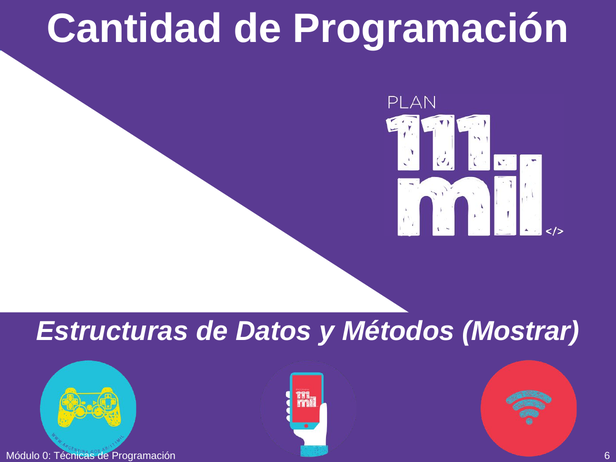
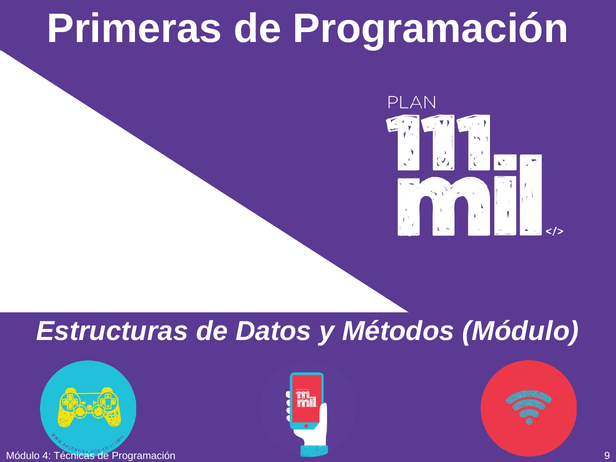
Cantidad: Cantidad -> Primeras
Métodos Mostrar: Mostrar -> Módulo
0: 0 -> 4
6: 6 -> 9
